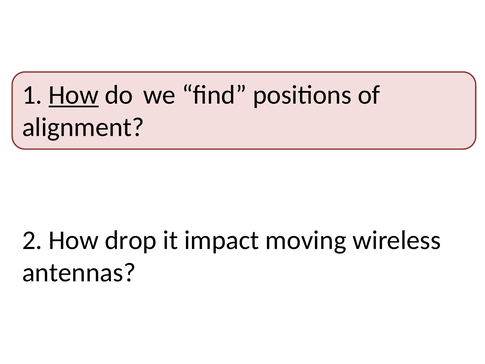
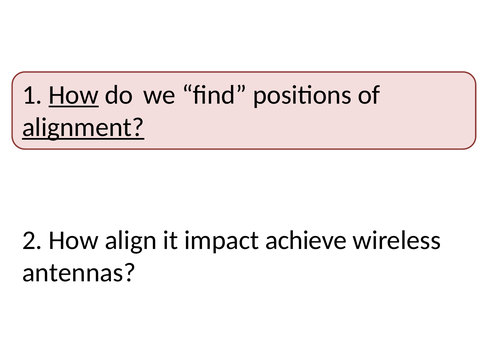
alignment underline: none -> present
drop: drop -> align
moving: moving -> achieve
